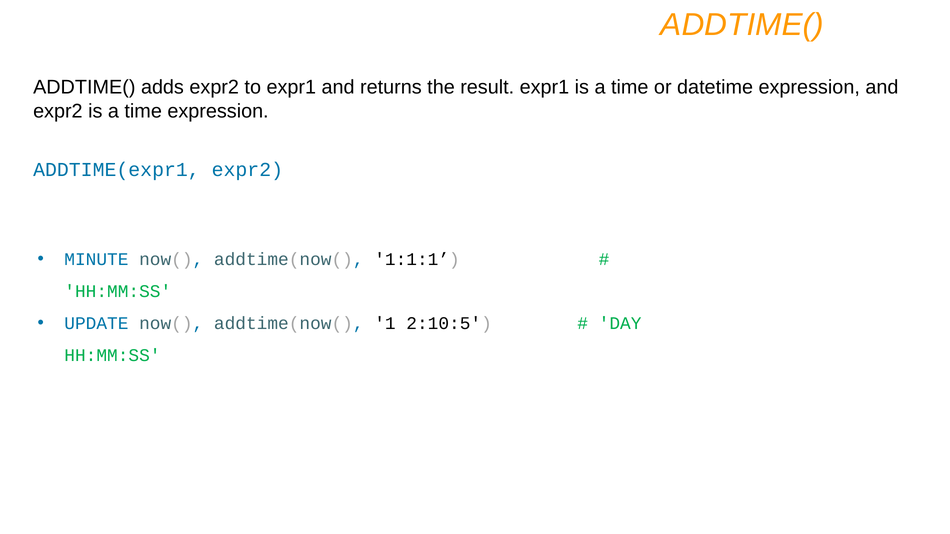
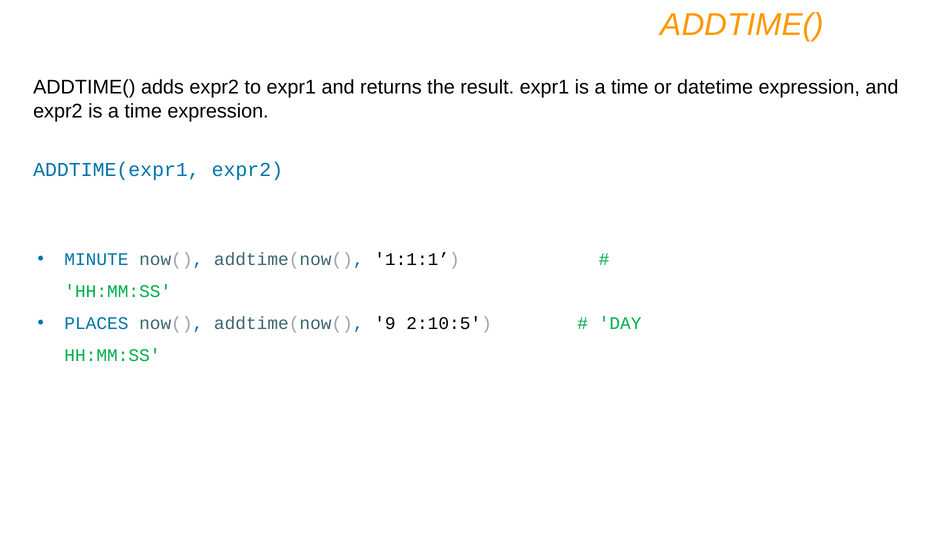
UPDATE: UPDATE -> PLACES
1: 1 -> 9
